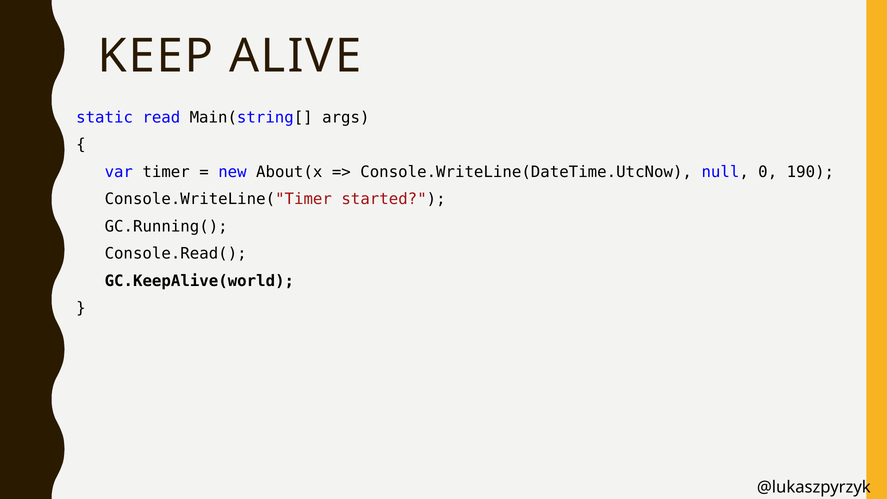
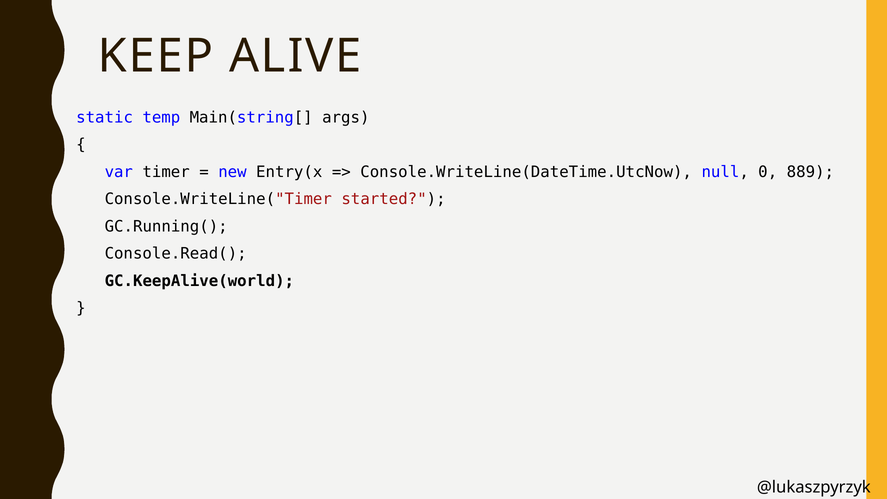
read: read -> temp
About(x: About(x -> Entry(x
190: 190 -> 889
